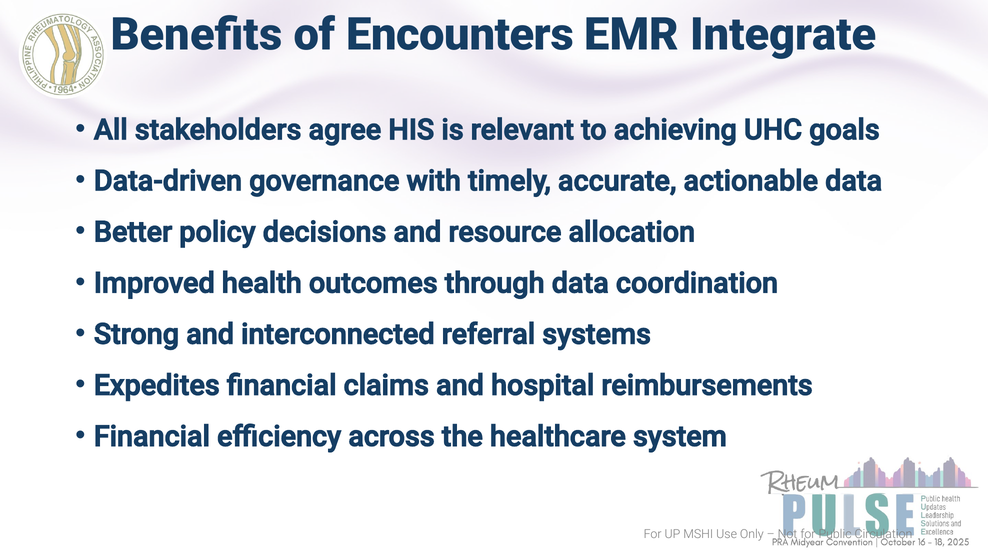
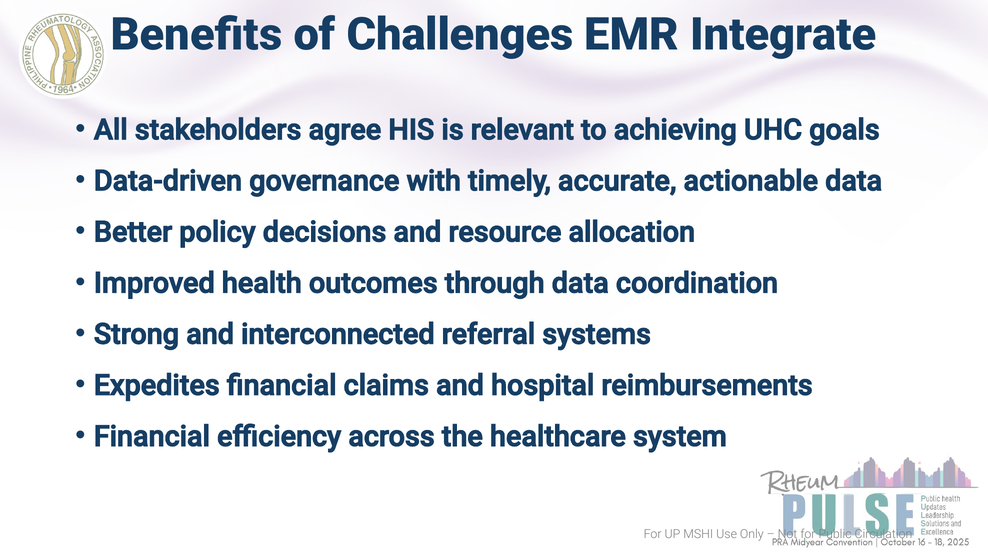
Encounters: Encounters -> Challenges
